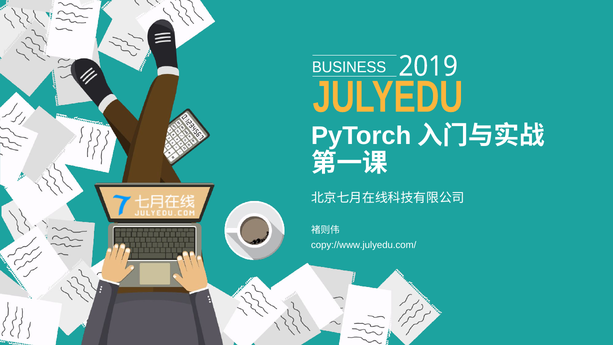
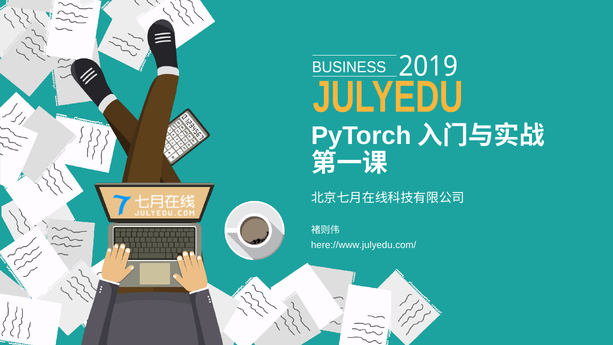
copy://www.julyedu.com/: copy://www.julyedu.com/ -> here://www.julyedu.com/
